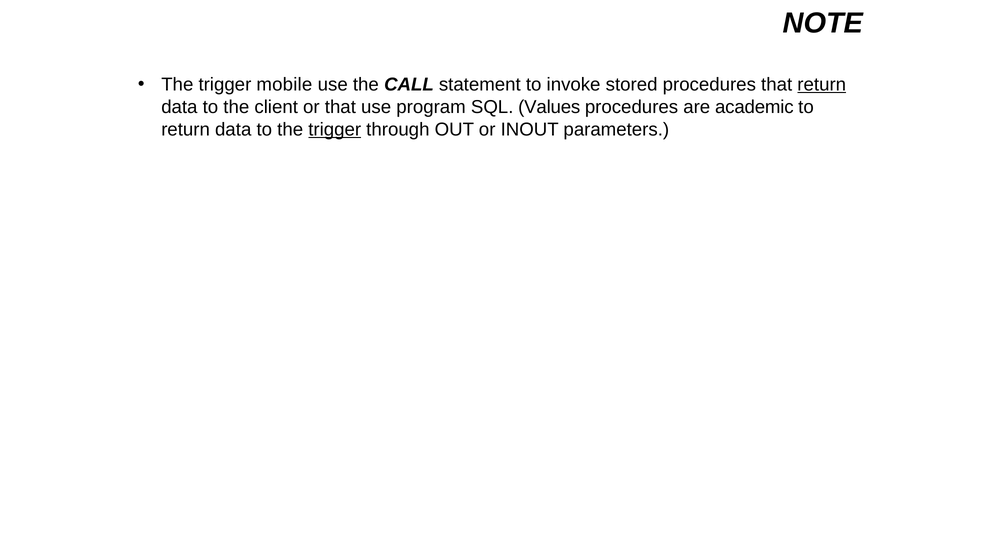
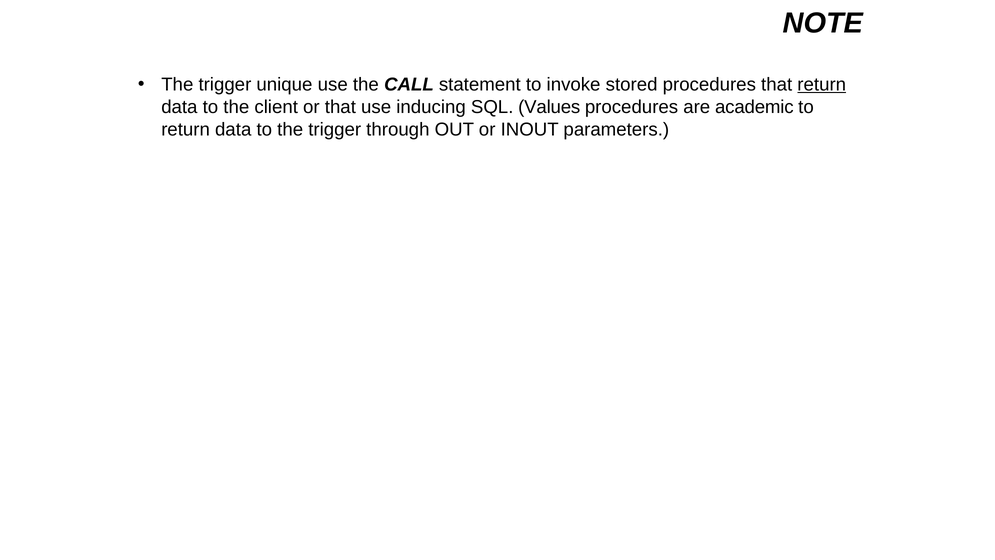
mobile: mobile -> unique
program: program -> inducing
trigger at (335, 129) underline: present -> none
